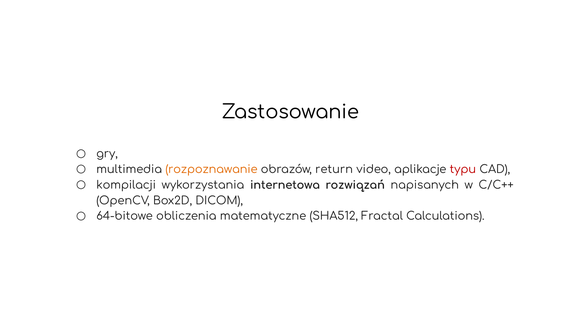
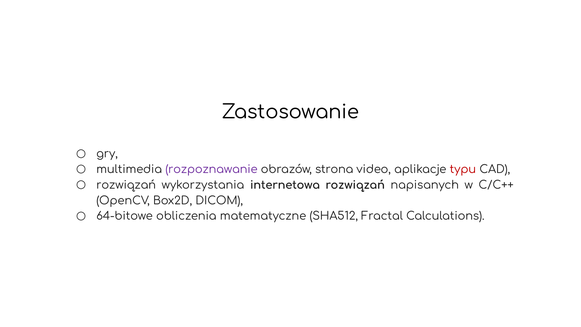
rozpoznawanie colour: orange -> purple
return: return -> strona
kompilacji at (126, 185): kompilacji -> rozwiązań
